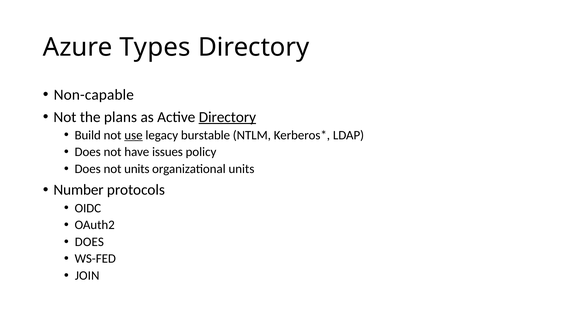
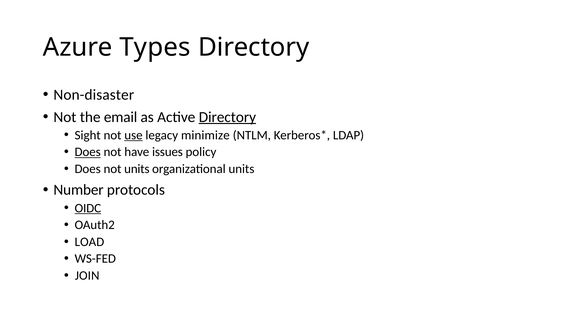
Non-capable: Non-capable -> Non-disaster
plans: plans -> email
Build: Build -> Sight
burstable: burstable -> minimize
Does at (88, 152) underline: none -> present
OIDC underline: none -> present
DOES at (89, 242): DOES -> LOAD
